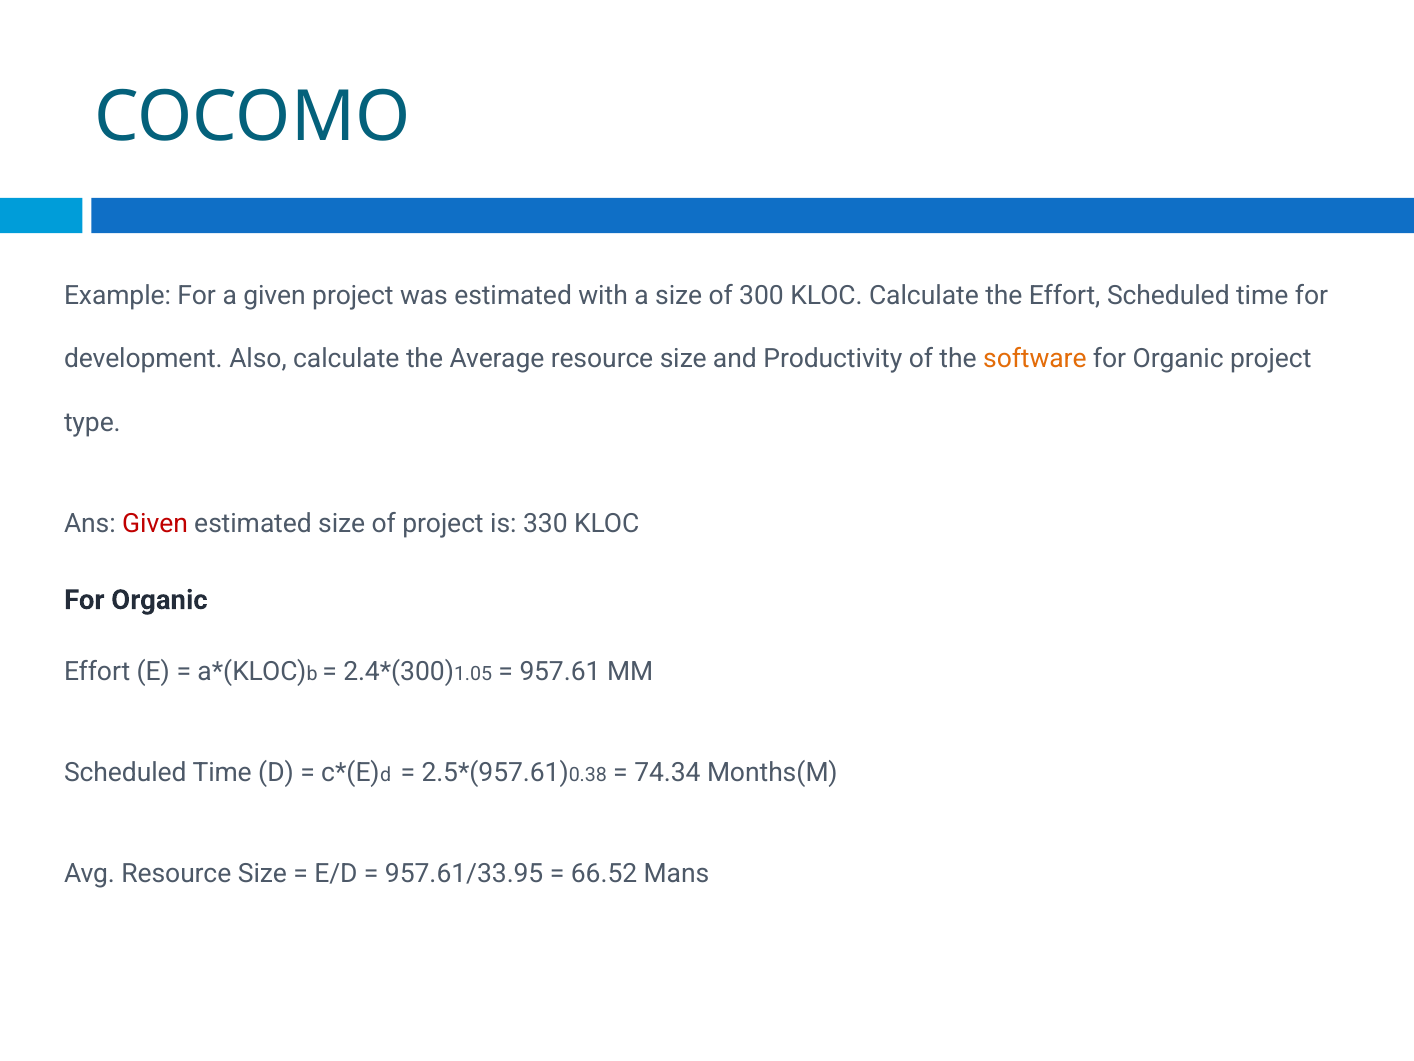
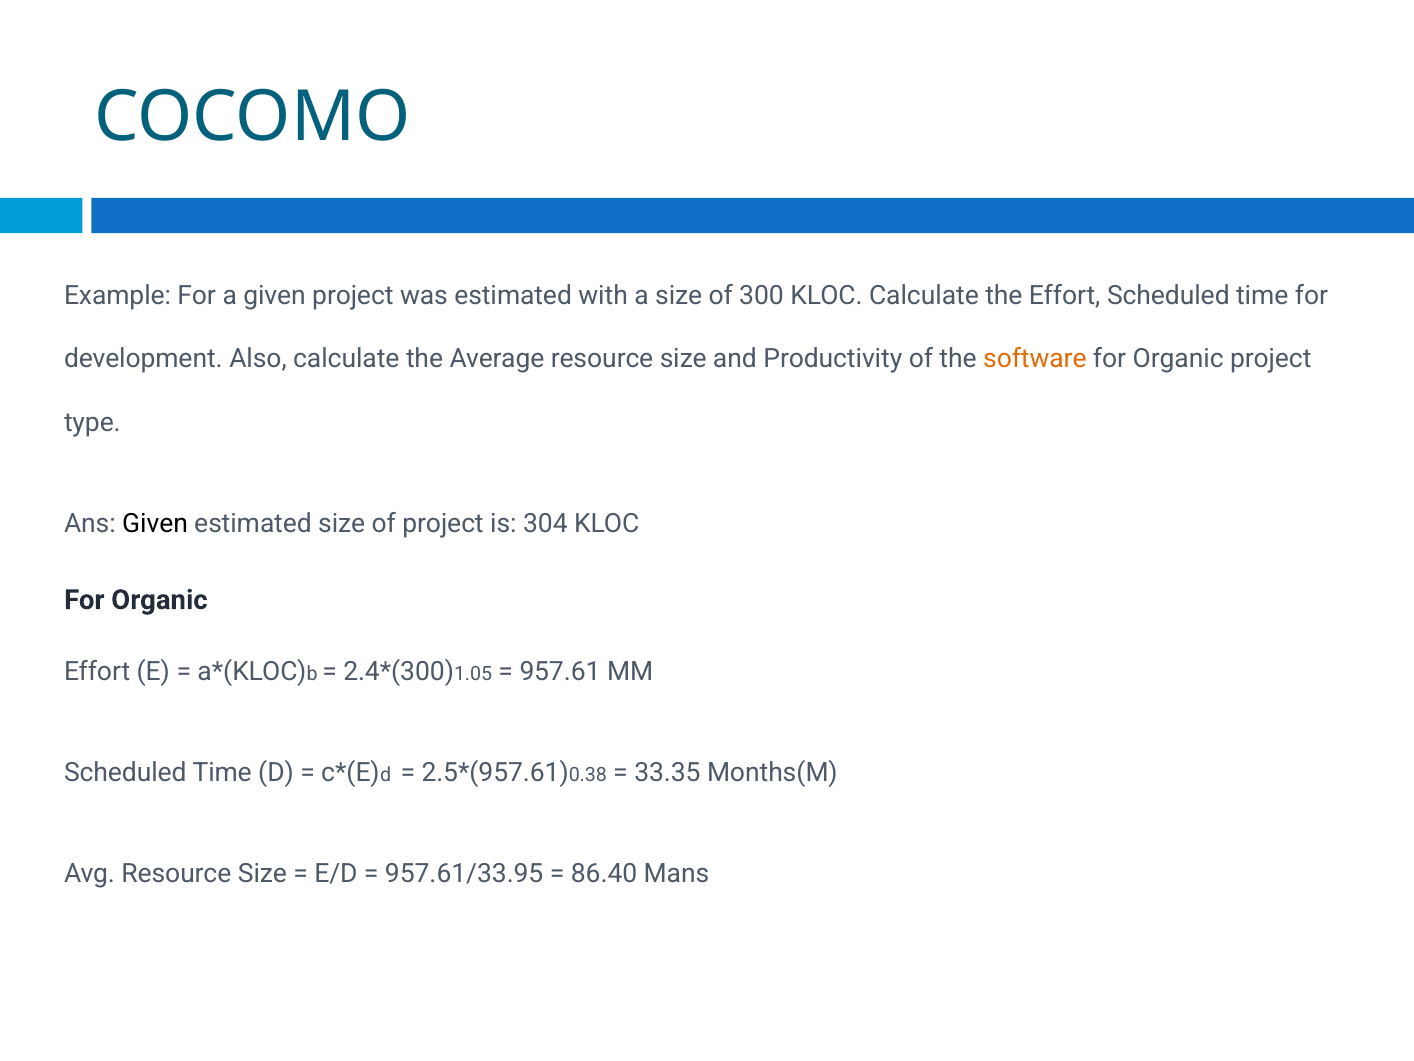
Given at (155, 523) colour: red -> black
330: 330 -> 304
74.34: 74.34 -> 33.35
66.52: 66.52 -> 86.40
